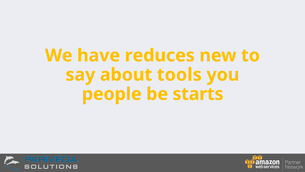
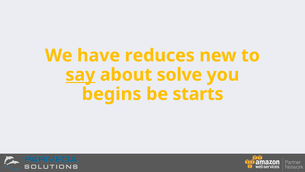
say underline: none -> present
tools: tools -> solve
people: people -> begins
